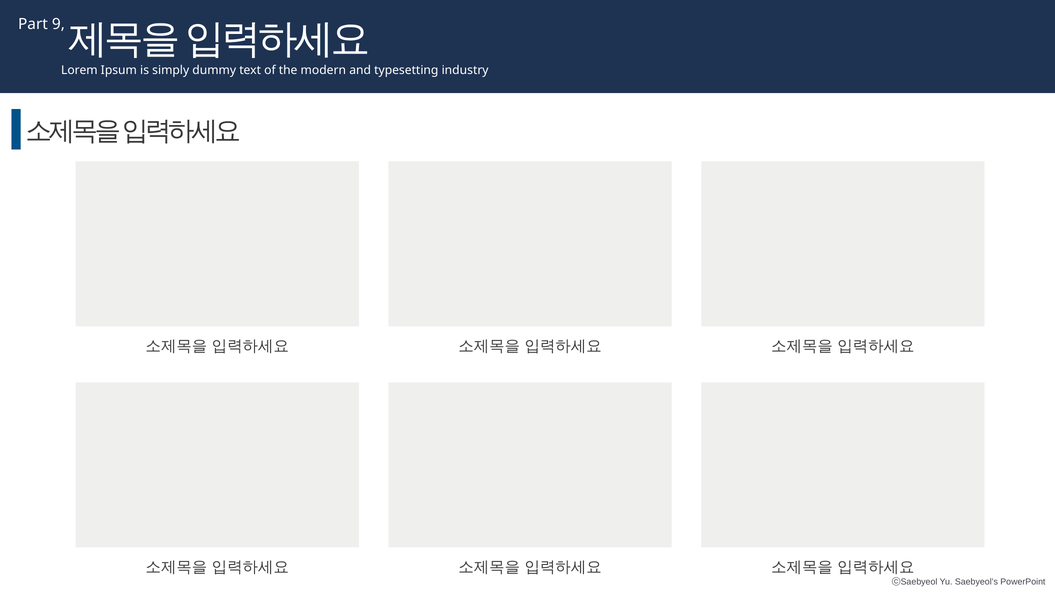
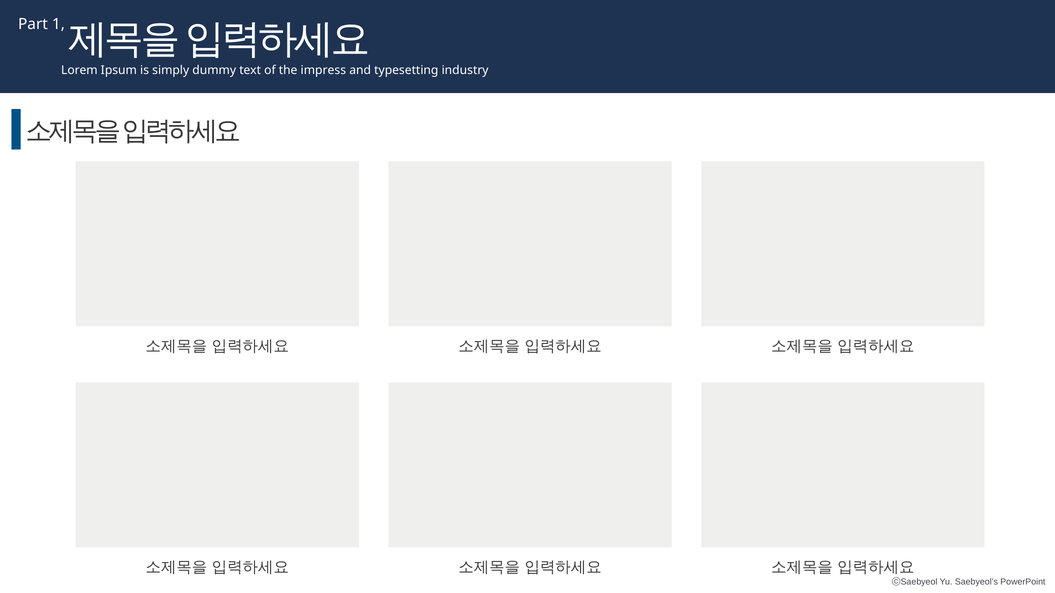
9: 9 -> 1
modern: modern -> impress
